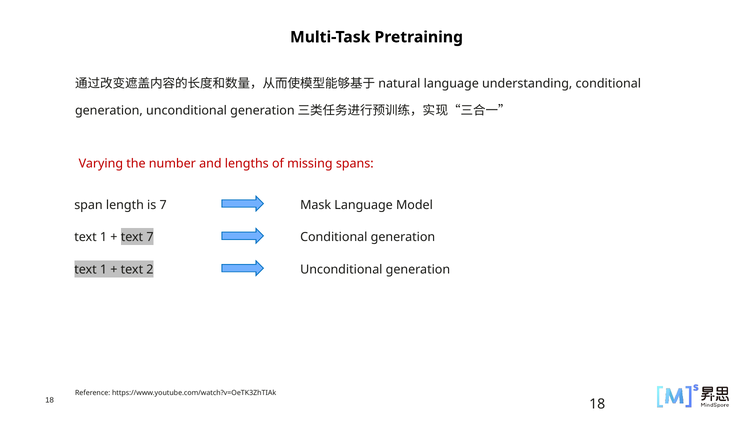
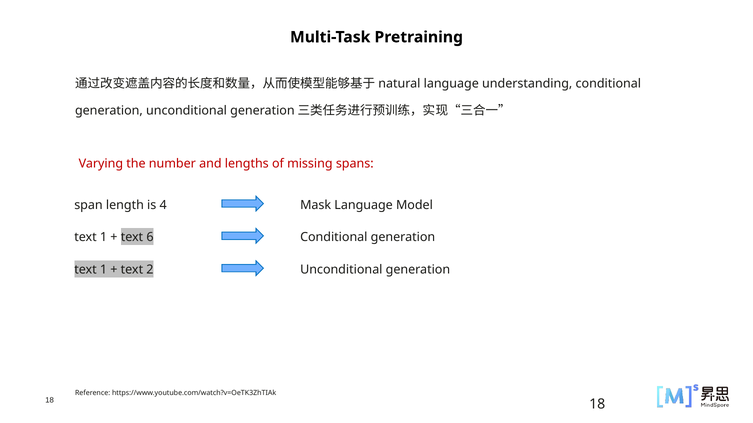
is 7: 7 -> 4
text 7: 7 -> 6
